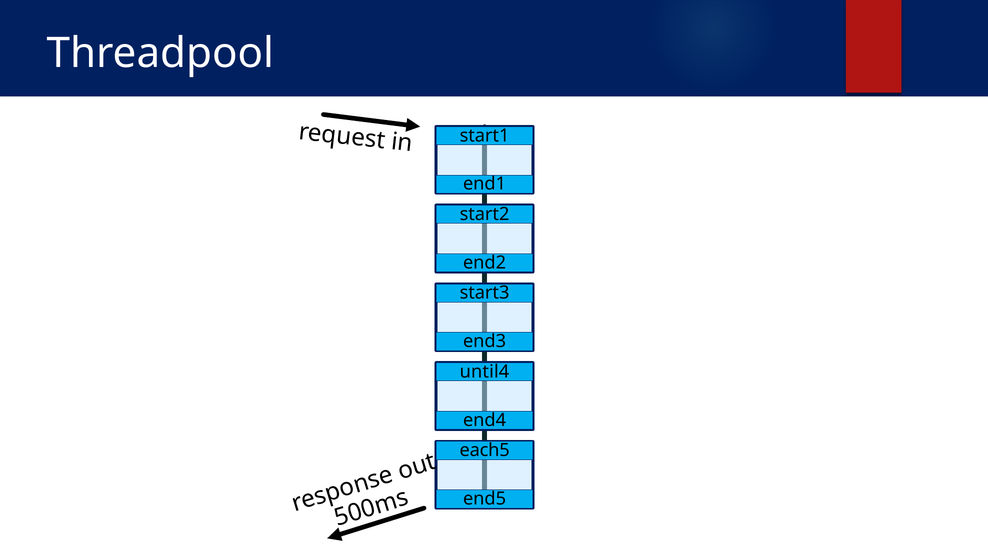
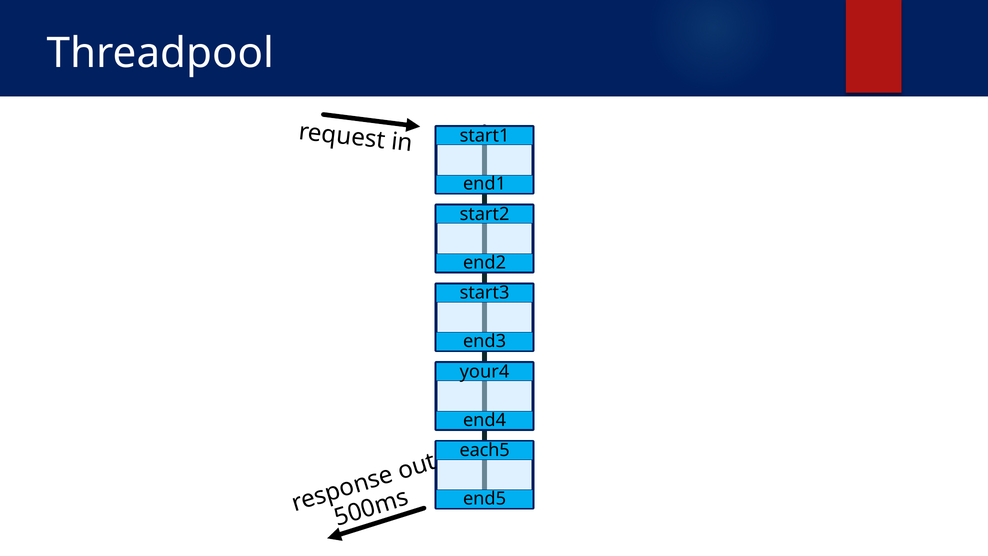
until4: until4 -> your4
